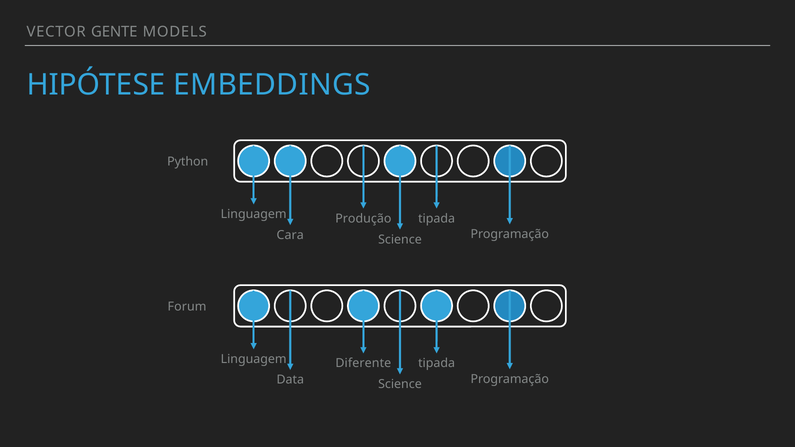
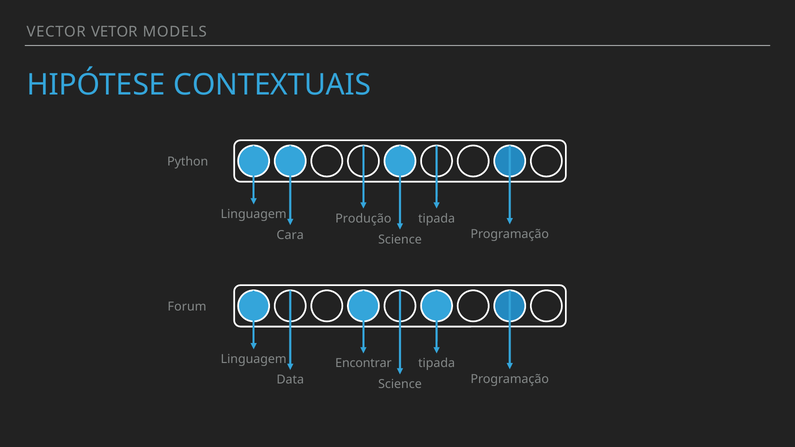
GENTE: GENTE -> VETOR
EMBEDDINGS: EMBEDDINGS -> CONTEXTUAIS
Diferente: Diferente -> Encontrar
